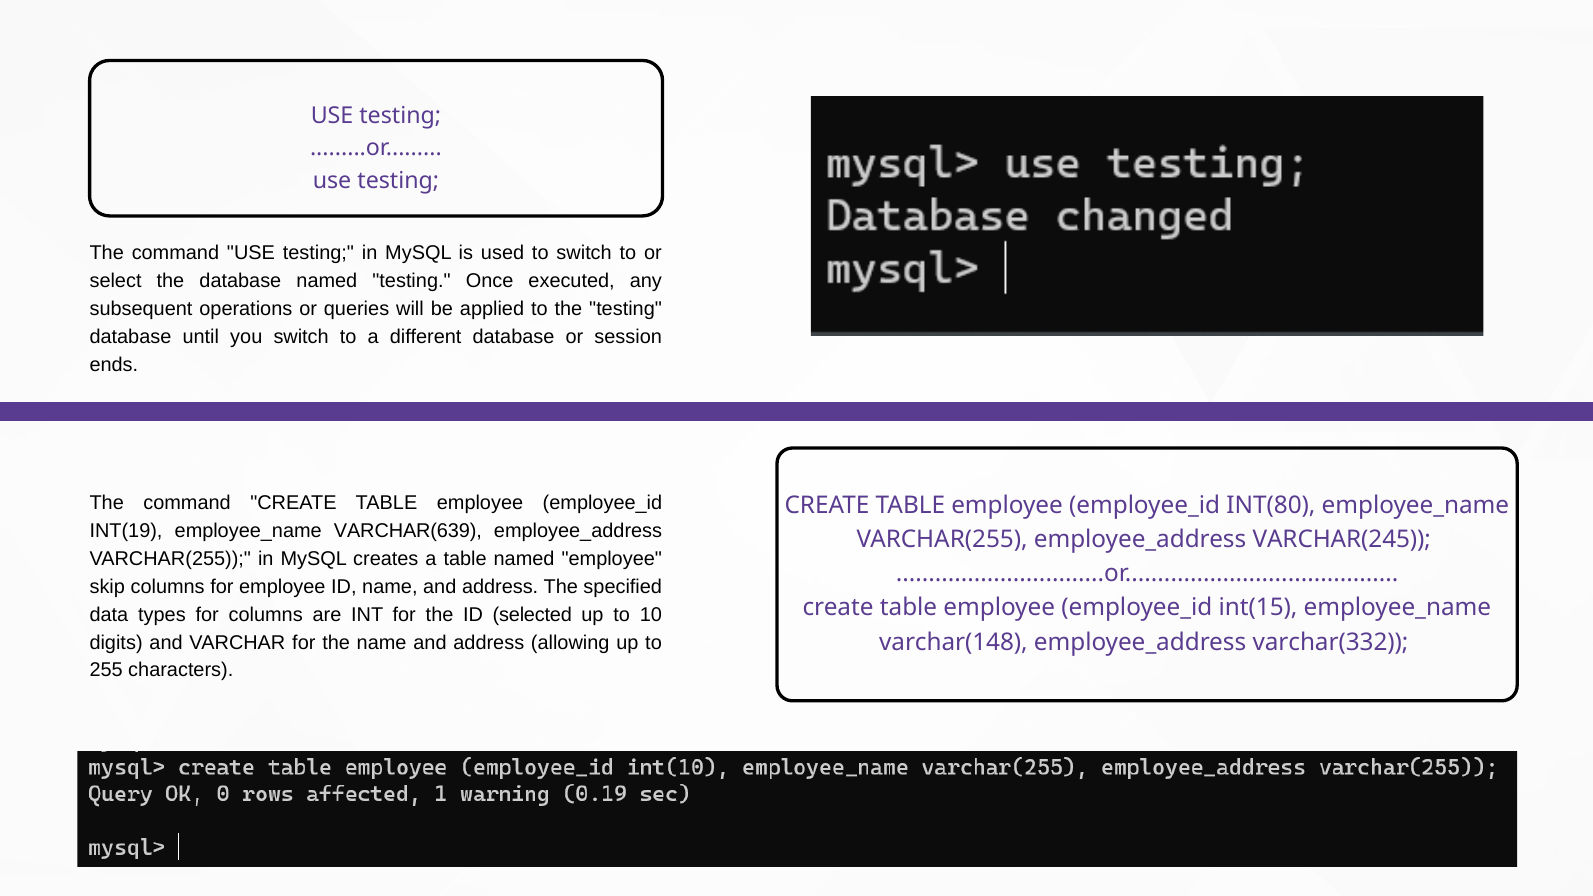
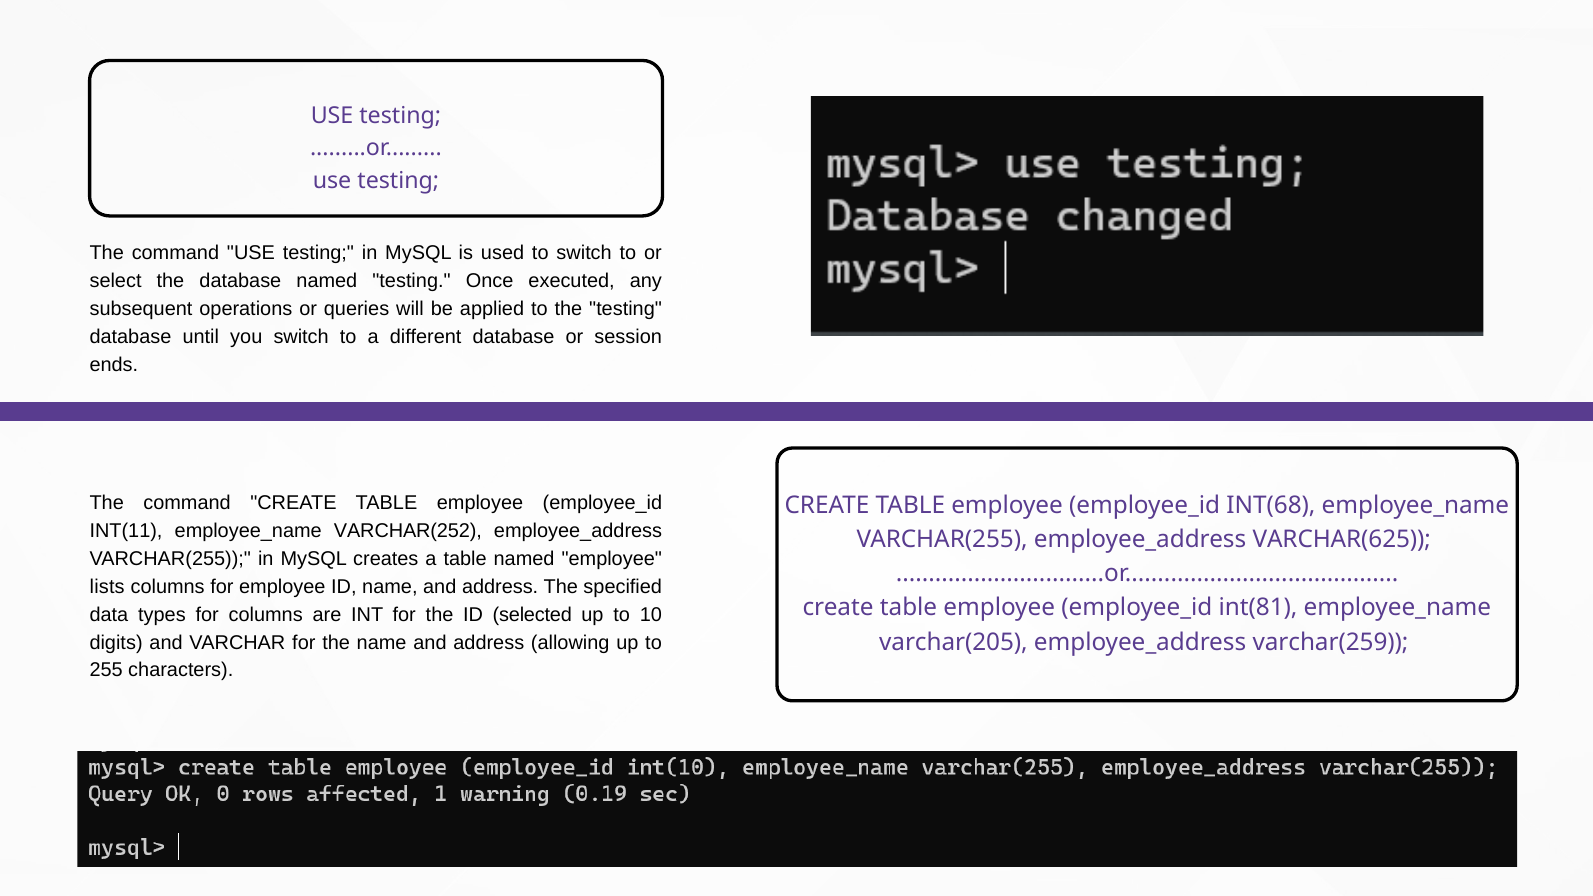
INT(80: INT(80 -> INT(68
INT(19: INT(19 -> INT(11
VARCHAR(639: VARCHAR(639 -> VARCHAR(252
VARCHAR(245: VARCHAR(245 -> VARCHAR(625
skip: skip -> lists
int(15: int(15 -> int(81
varchar(148: varchar(148 -> varchar(205
varchar(332: varchar(332 -> varchar(259
